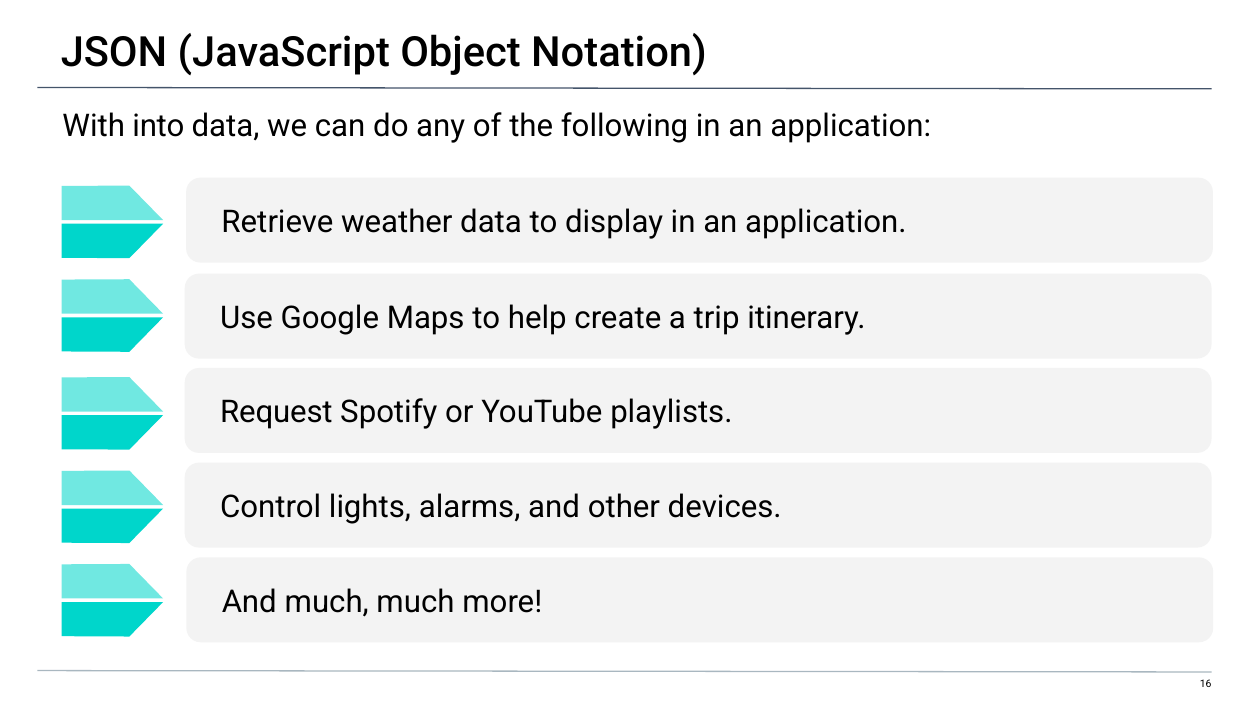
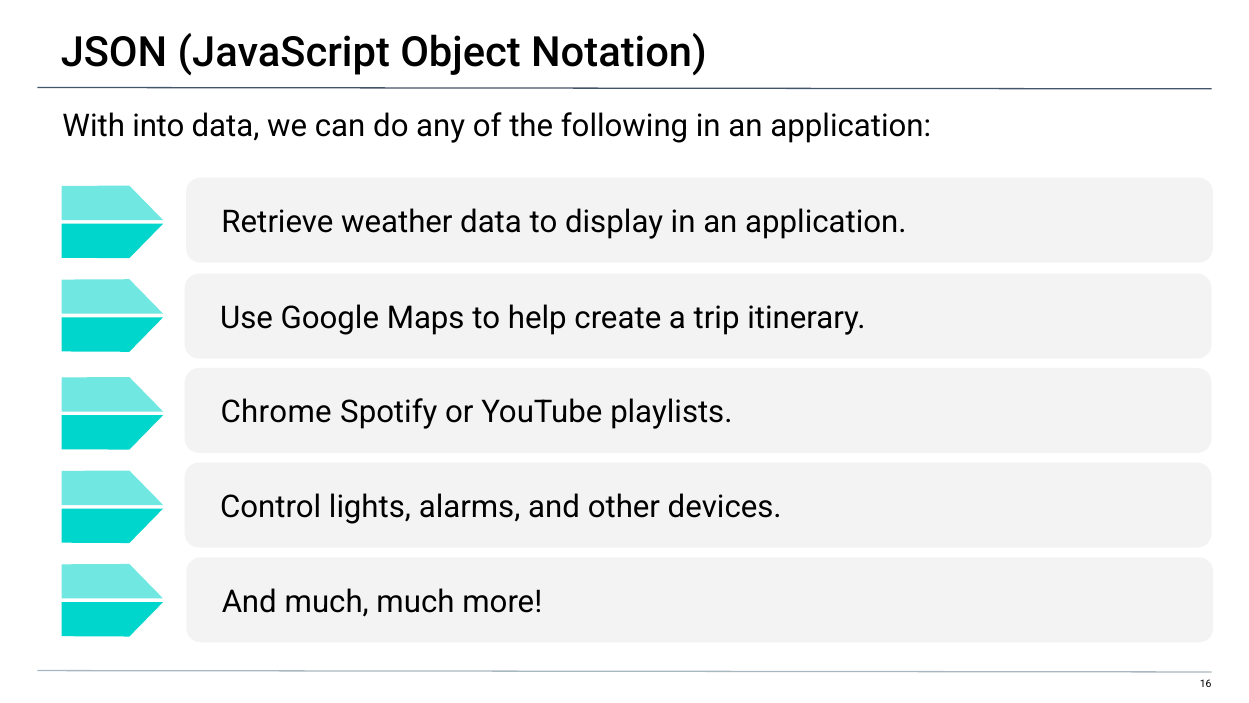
Request: Request -> Chrome
